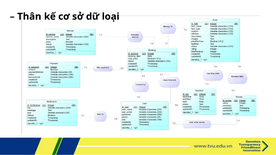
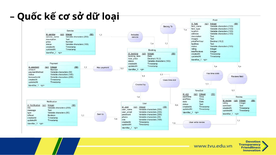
Thân: Thân -> Quốc
